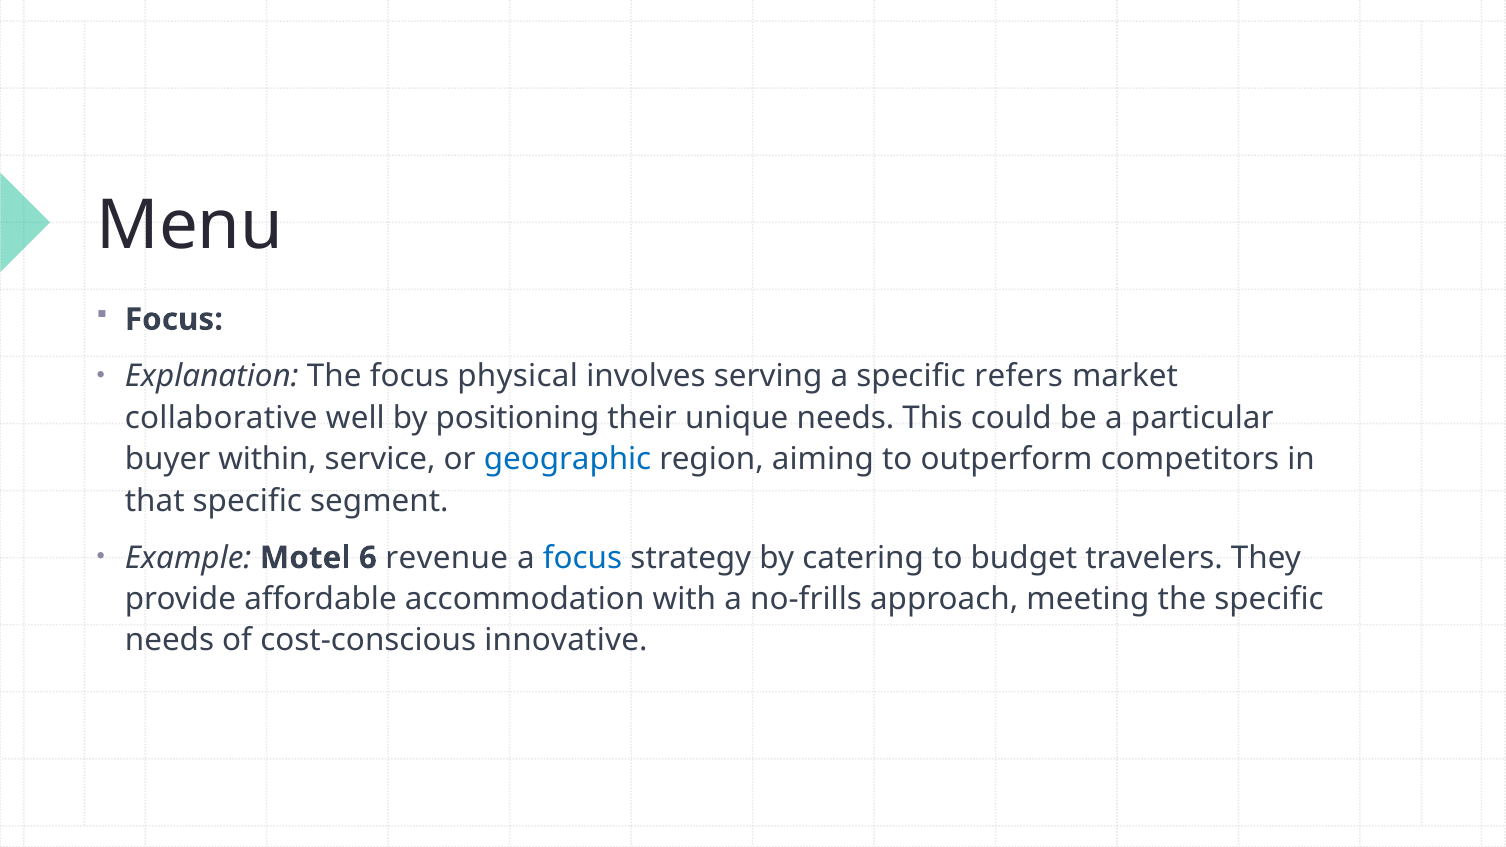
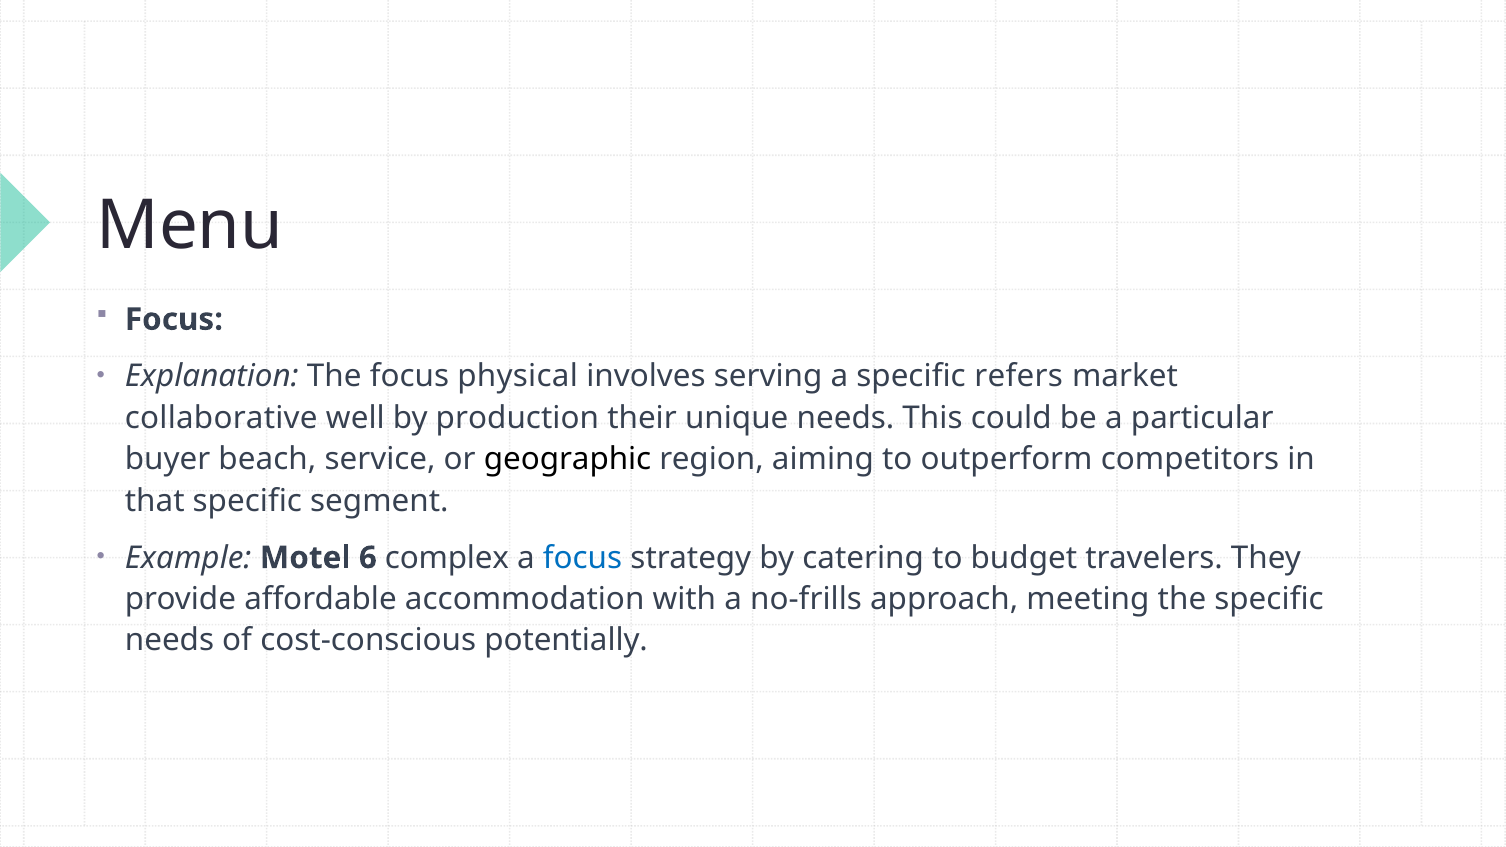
positioning: positioning -> production
within: within -> beach
geographic colour: blue -> black
revenue: revenue -> complex
innovative: innovative -> potentially
